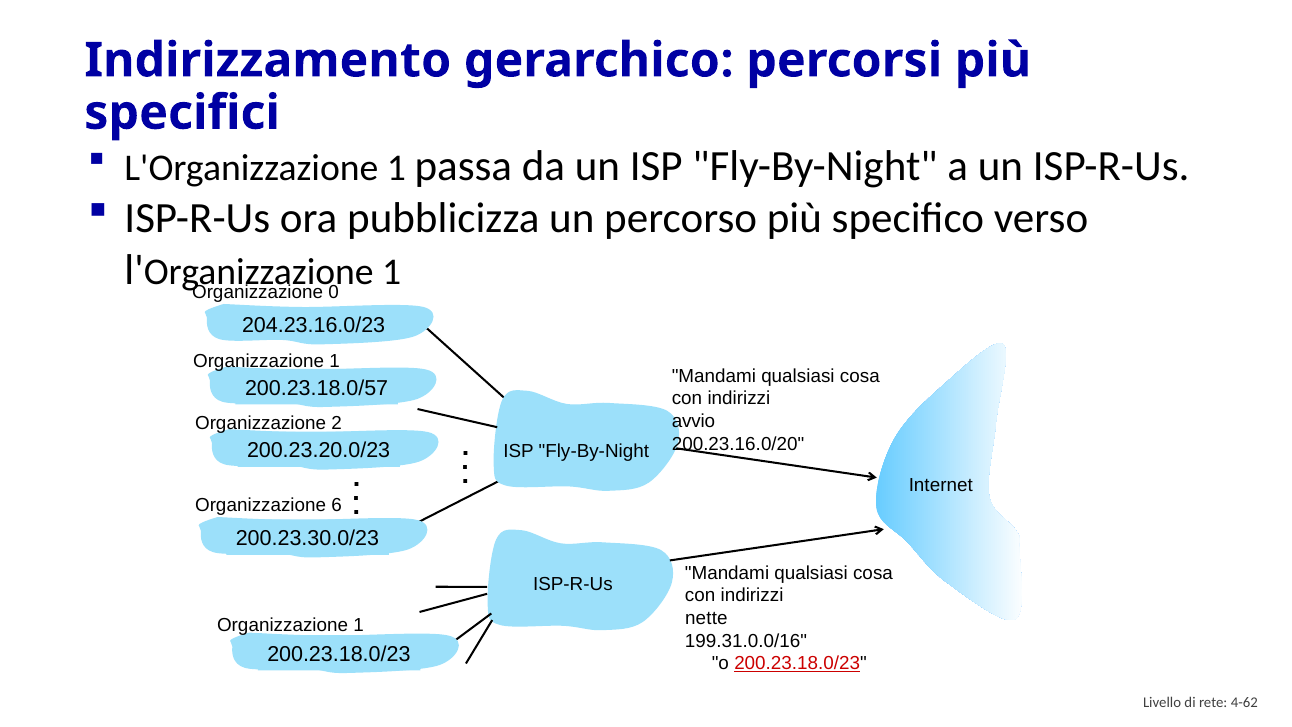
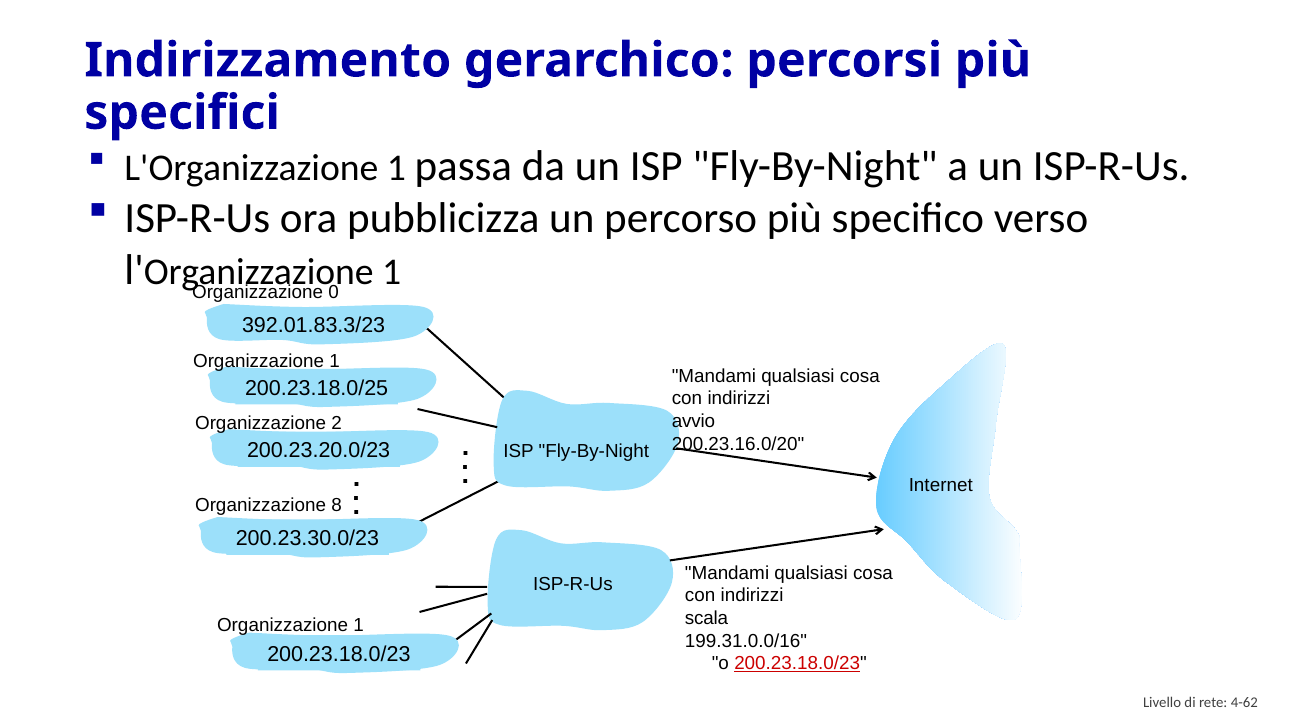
204.23.16.0/23: 204.23.16.0/23 -> 392.01.83.3/23
200.23.18.0/57: 200.23.18.0/57 -> 200.23.18.0/25
6: 6 -> 8
nette: nette -> scala
